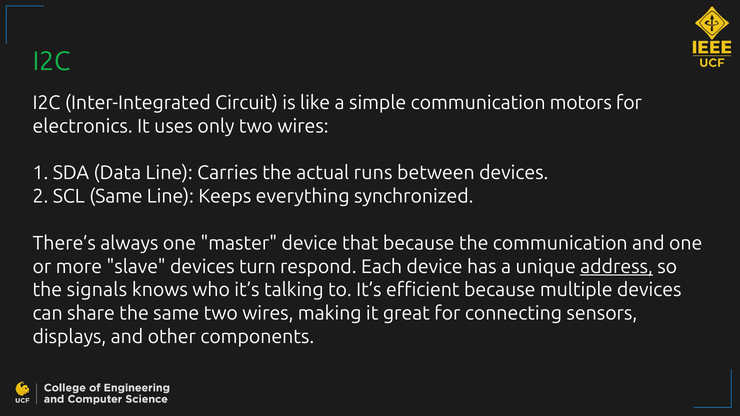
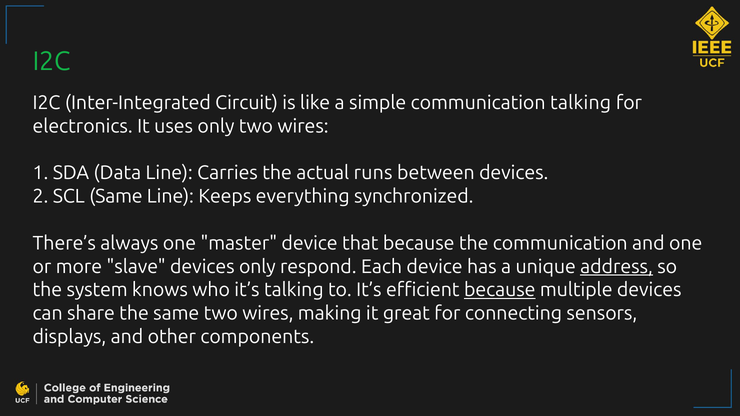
communication motors: motors -> talking
devices turn: turn -> only
signals: signals -> system
because at (500, 290) underline: none -> present
